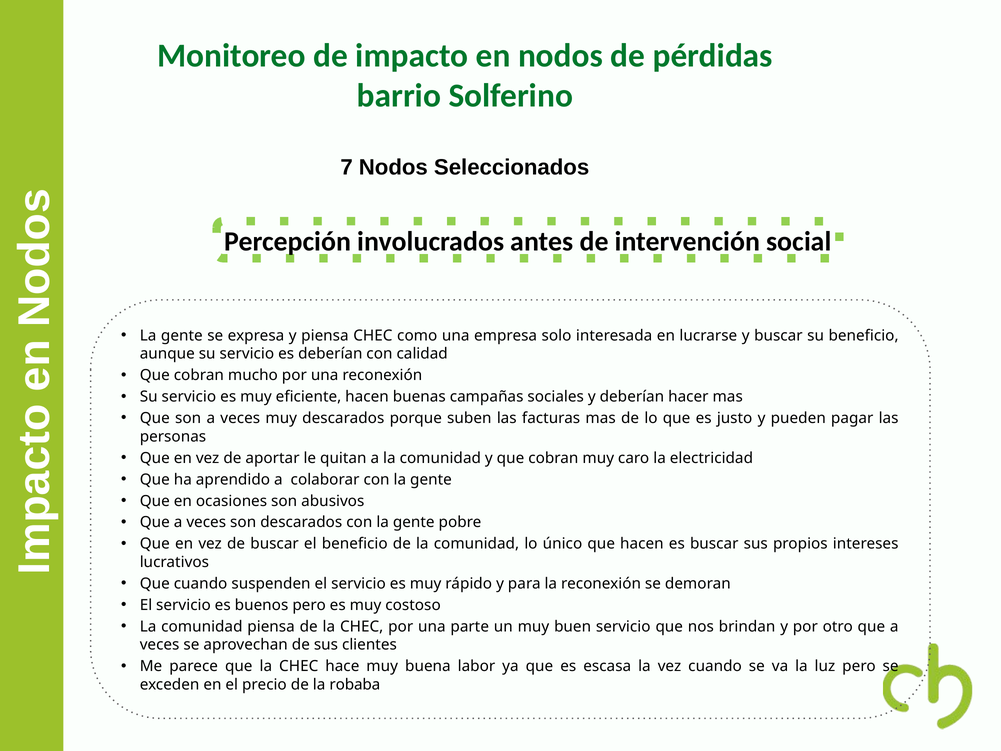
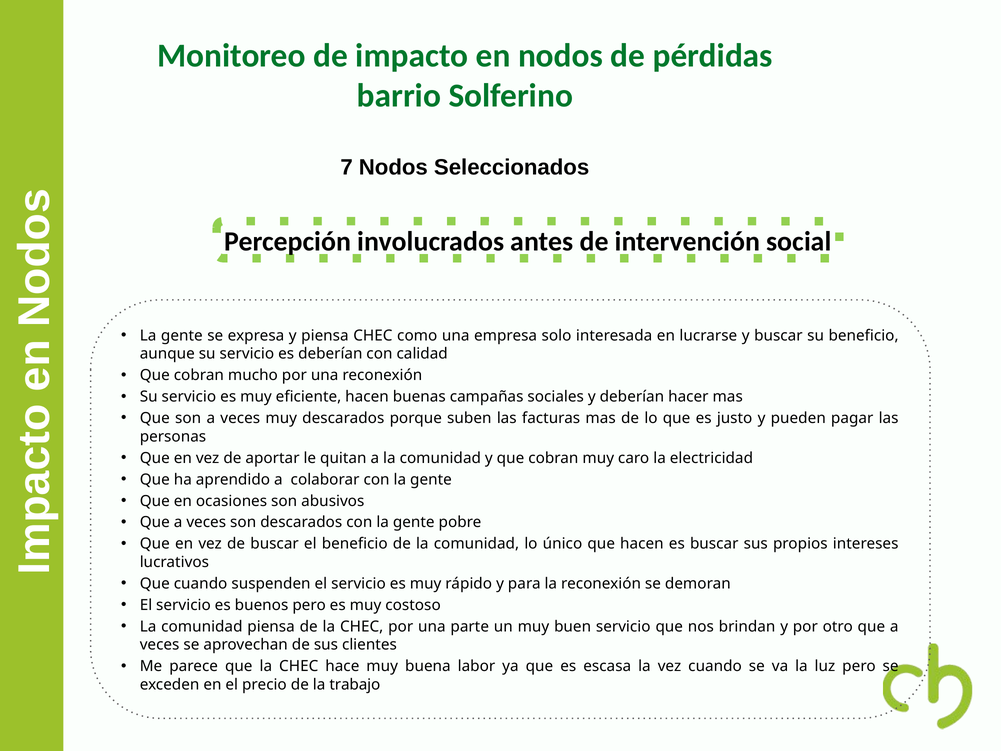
robaba: robaba -> trabajo
